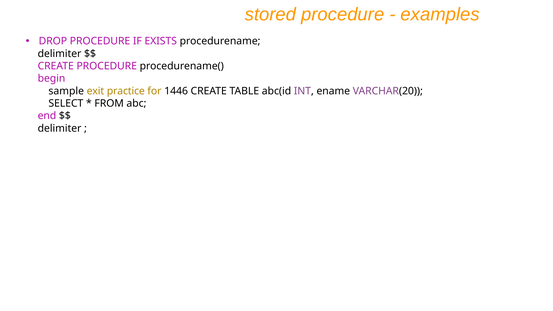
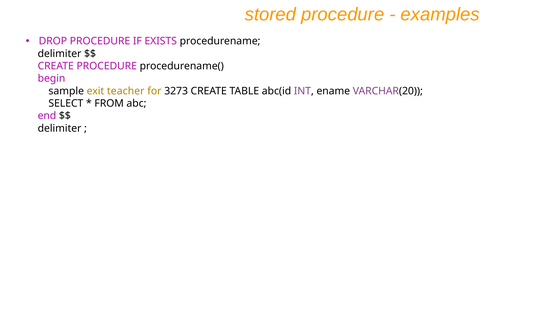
practice: practice -> teacher
1446: 1446 -> 3273
